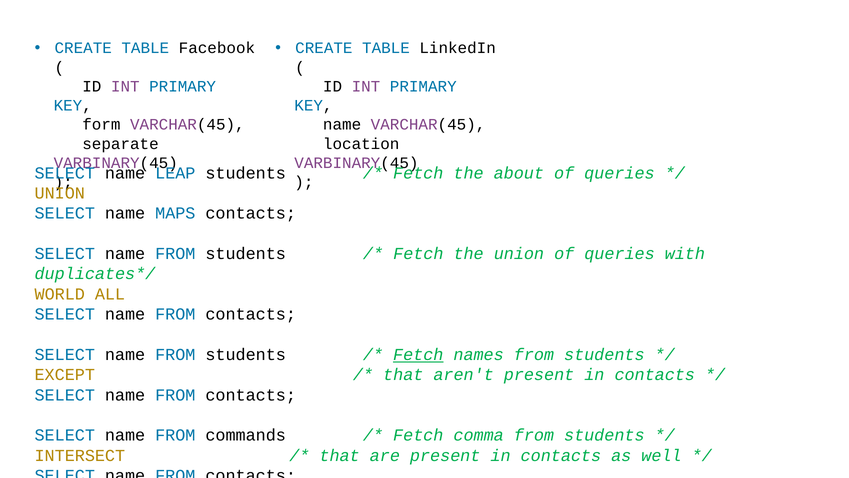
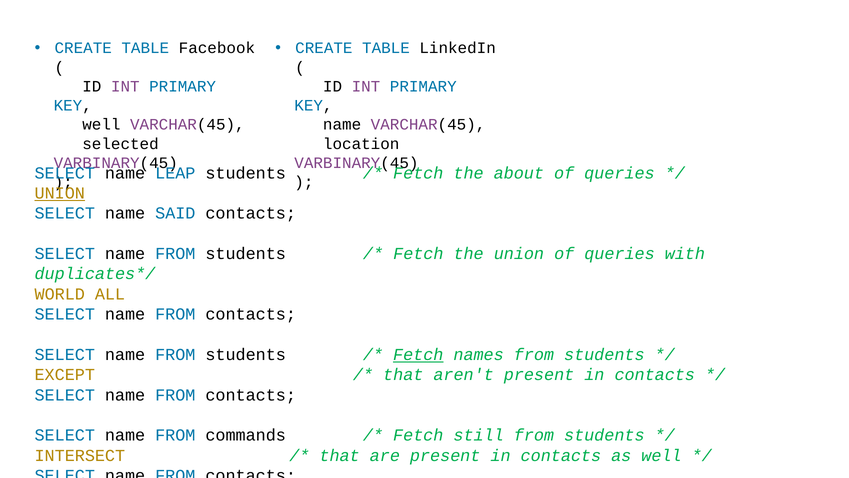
form at (101, 125): form -> well
separate: separate -> selected
UNION at (60, 193) underline: none -> present
MAPS: MAPS -> SAID
comma: comma -> still
